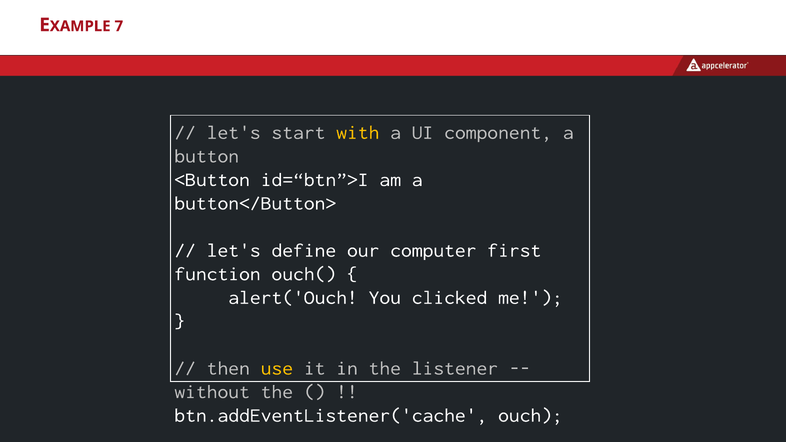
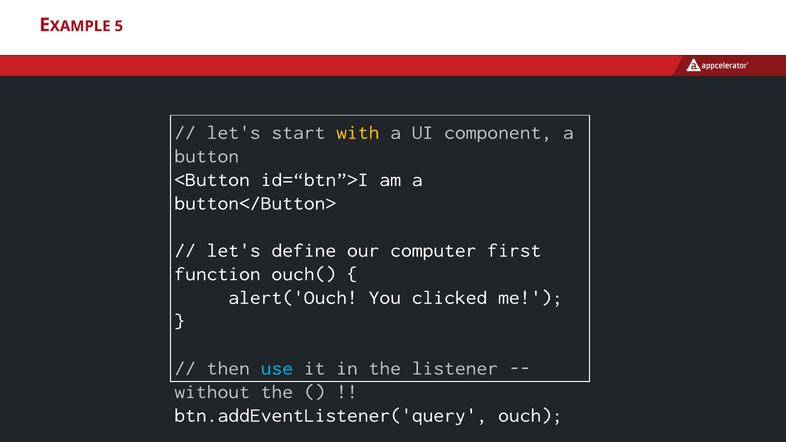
7: 7 -> 5
use colour: yellow -> light blue
btn.addEventListener('cache: btn.addEventListener('cache -> btn.addEventListener('query
